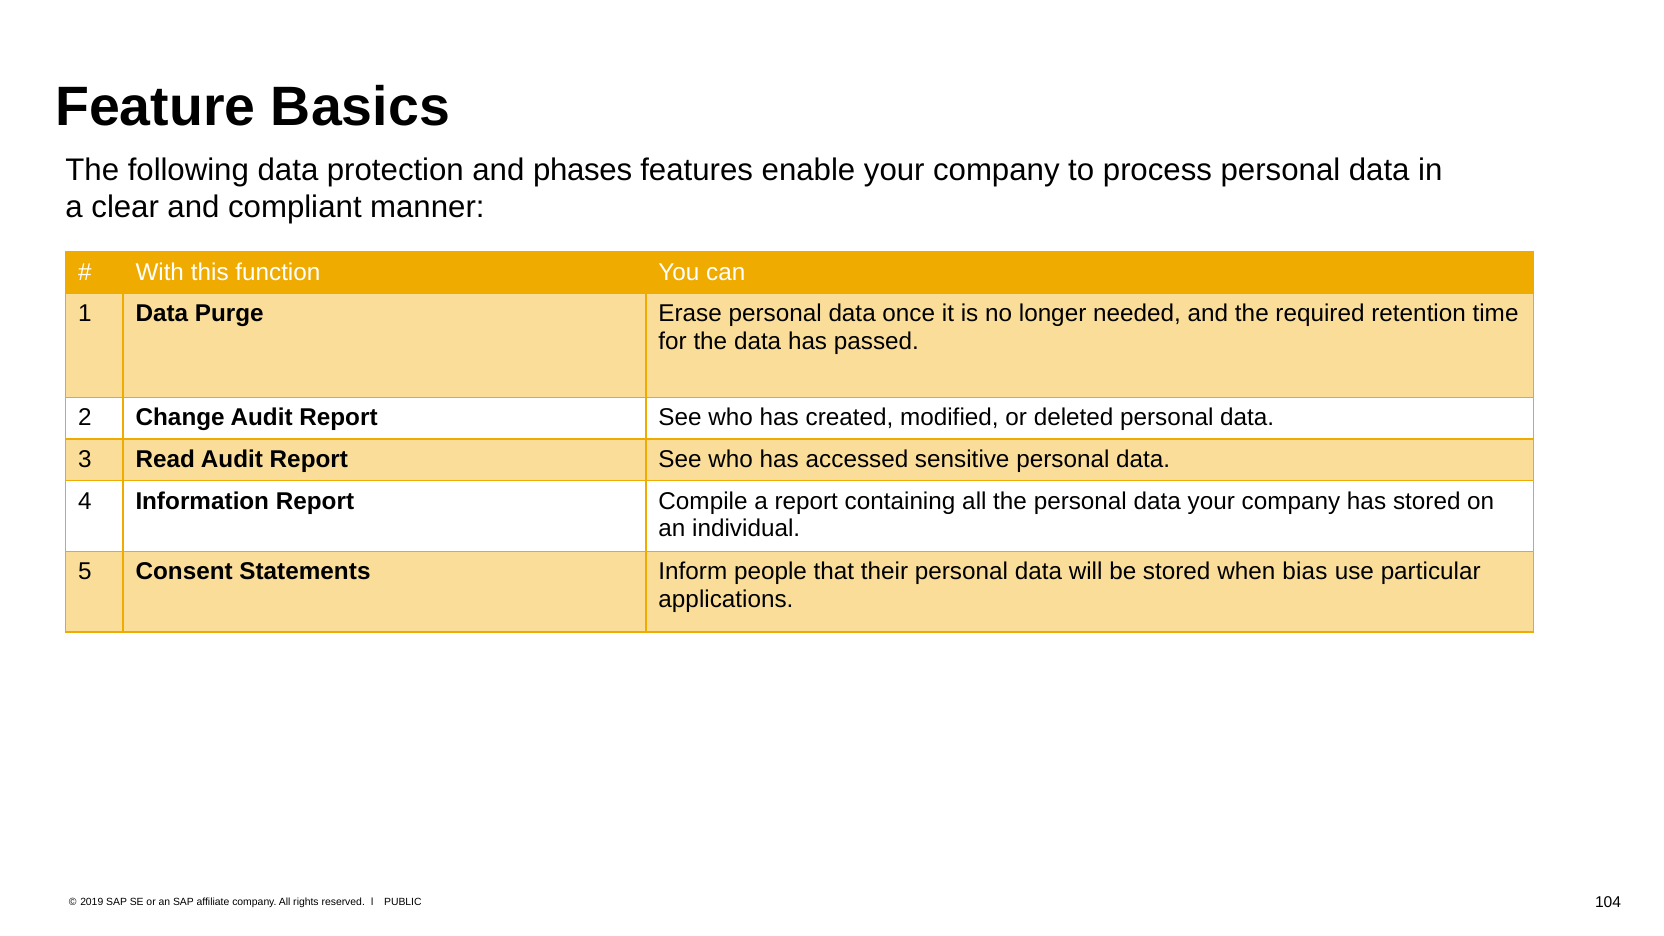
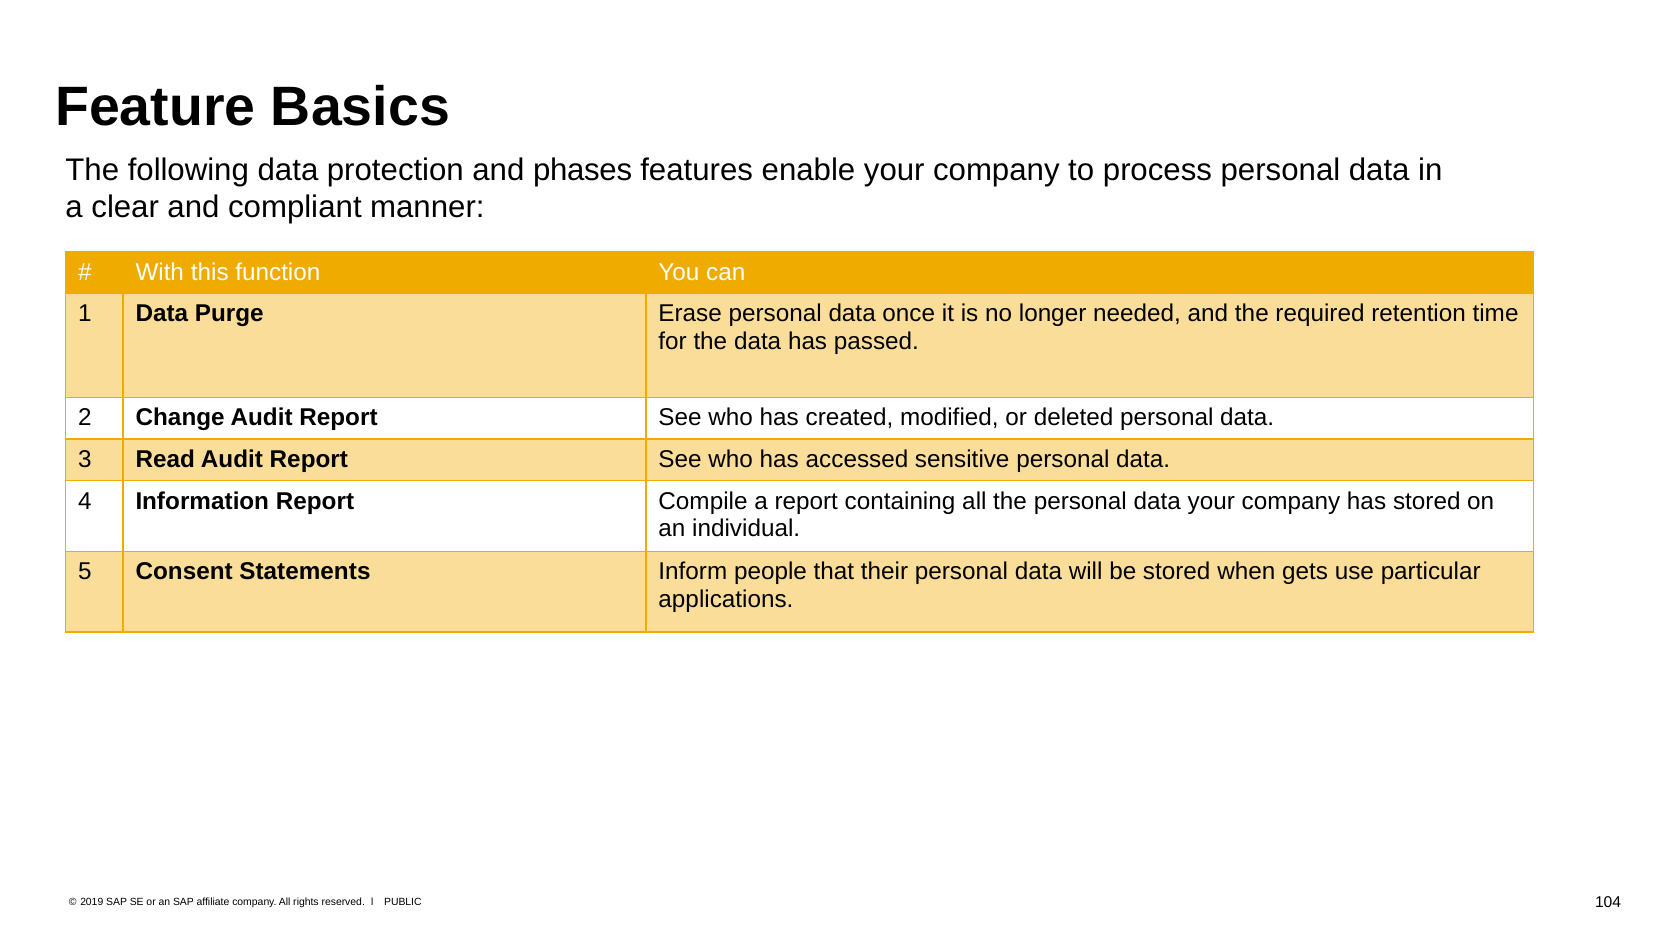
bias: bias -> gets
